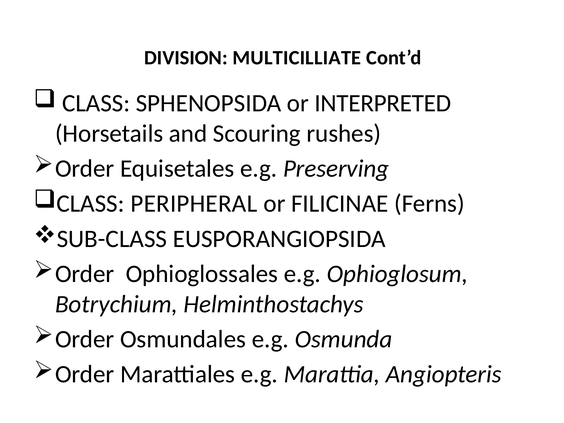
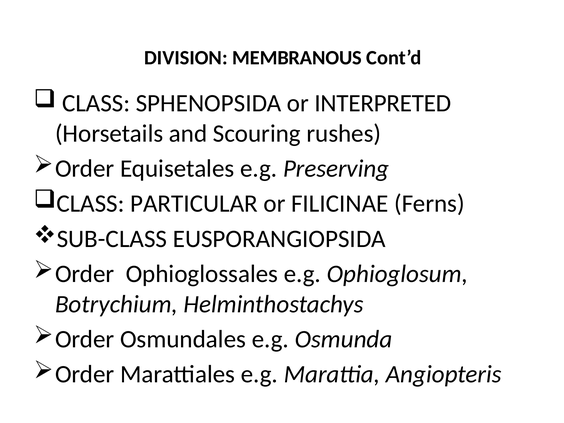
MULTICILLIATE: MULTICILLIATE -> MEMBRANOUS
PERIPHERAL: PERIPHERAL -> PARTICULAR
